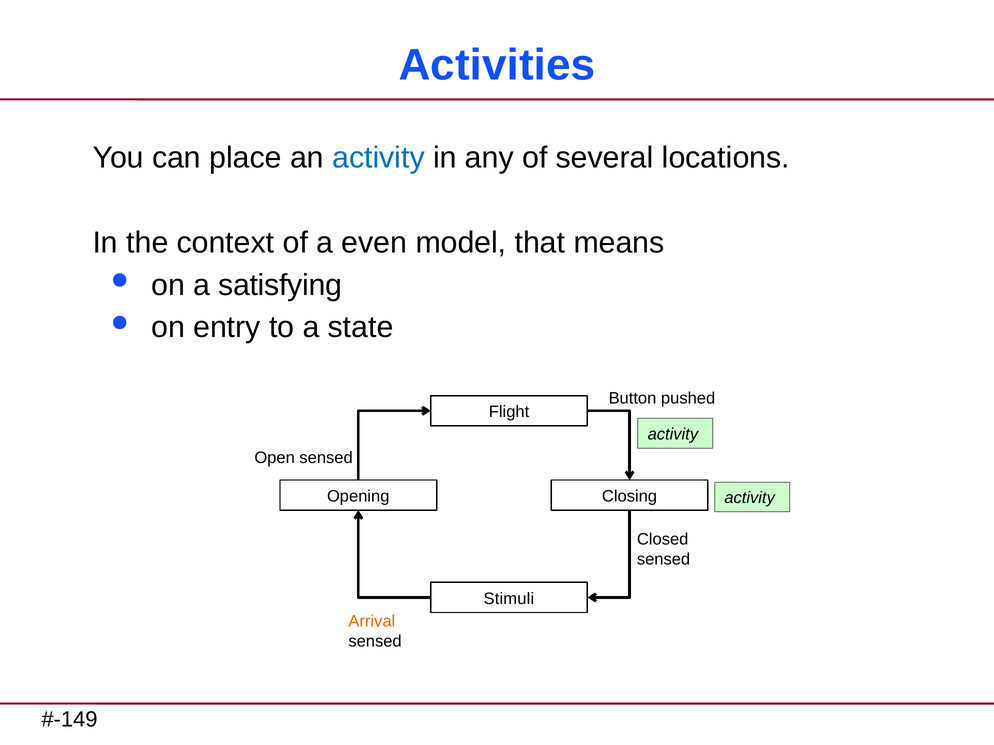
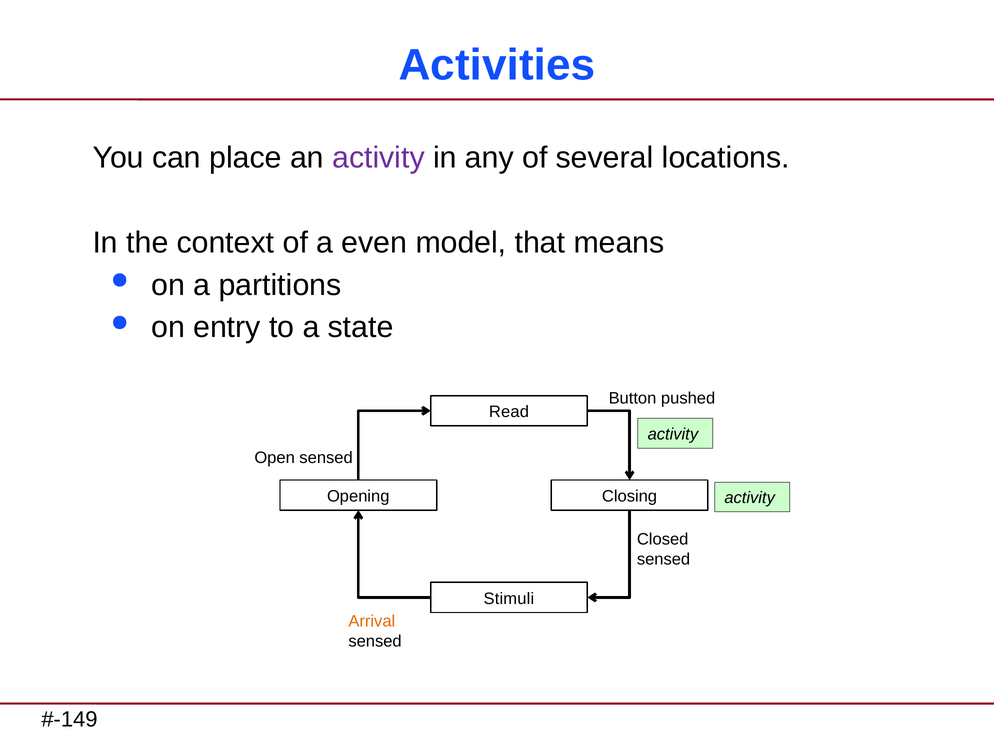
activity at (378, 158) colour: blue -> purple
satisfying: satisfying -> partitions
Flight: Flight -> Read
